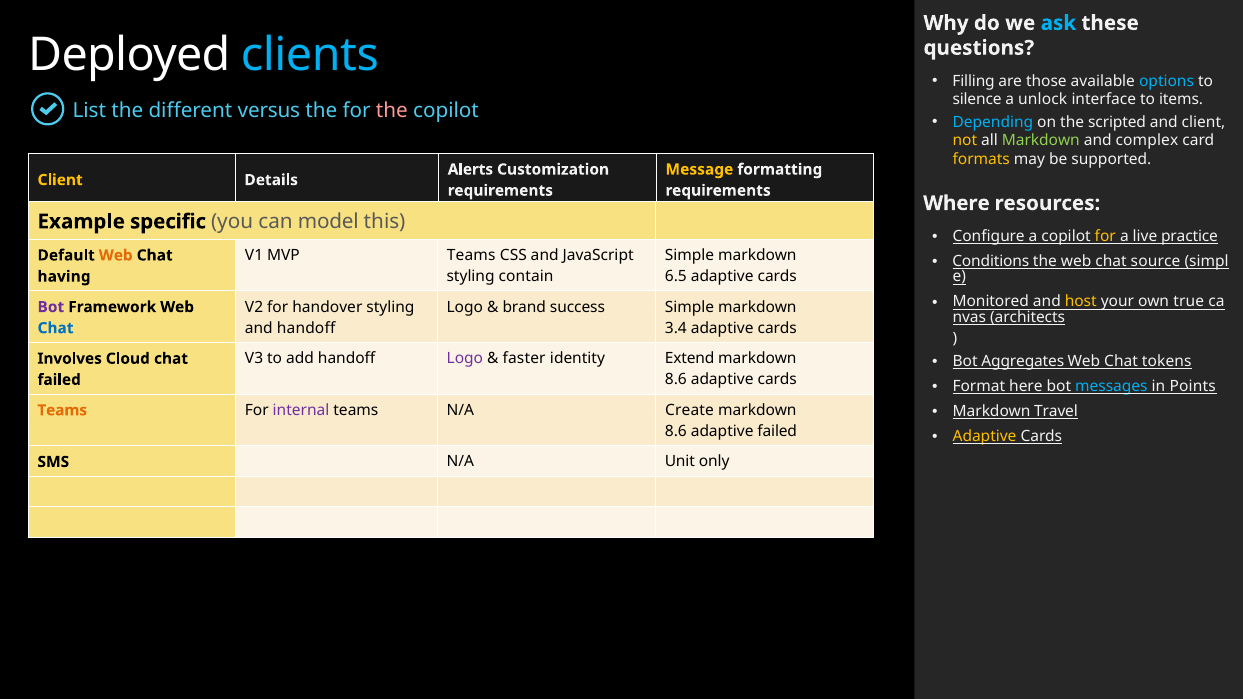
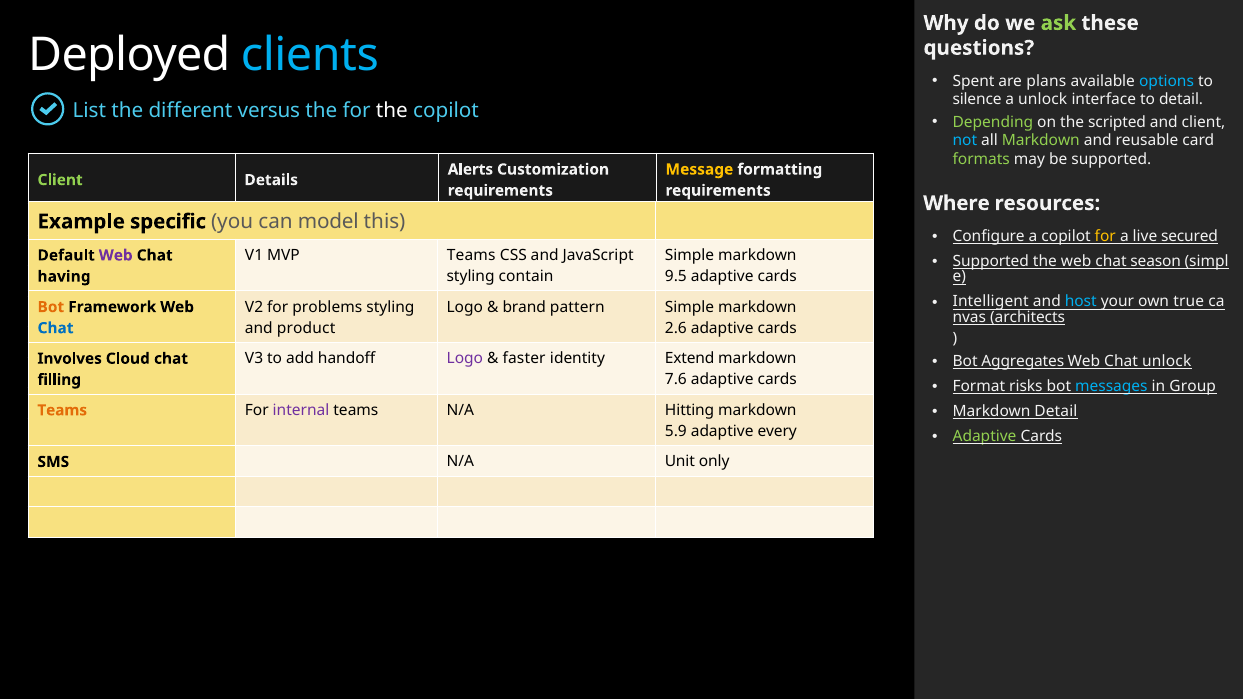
ask colour: light blue -> light green
Filling: Filling -> Spent
those: those -> plans
to items: items -> detail
the at (392, 110) colour: pink -> white
Depending colour: light blue -> light green
not colour: yellow -> light blue
complex: complex -> reusable
formats colour: yellow -> light green
Client at (60, 180) colour: yellow -> light green
practice: practice -> secured
Web at (116, 255) colour: orange -> purple
Conditions at (991, 261): Conditions -> Supported
source: source -> season
6.5: 6.5 -> 9.5
Monitored: Monitored -> Intelligent
host colour: yellow -> light blue
handover: handover -> problems
success: success -> pattern
Bot at (51, 307) colour: purple -> orange
and handoff: handoff -> product
3.4: 3.4 -> 2.6
Chat tokens: tokens -> unlock
8.6 at (676, 380): 8.6 -> 7.6
failed at (59, 380): failed -> filling
here: here -> risks
Points: Points -> Group
Markdown Travel: Travel -> Detail
Create: Create -> Hitting
8.6 at (676, 431): 8.6 -> 5.9
adaptive failed: failed -> every
Adaptive at (985, 436) colour: yellow -> light green
